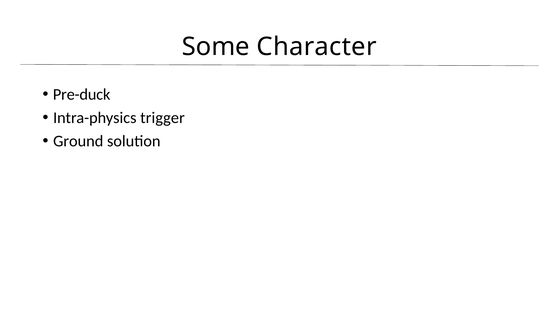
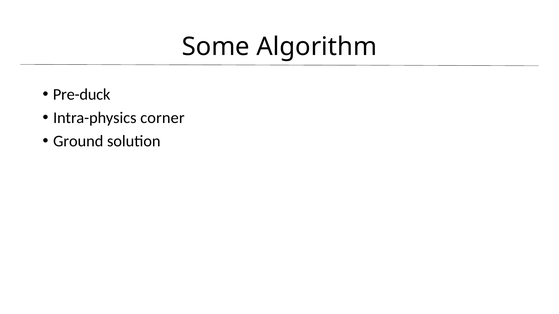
Character: Character -> Algorithm
trigger: trigger -> corner
